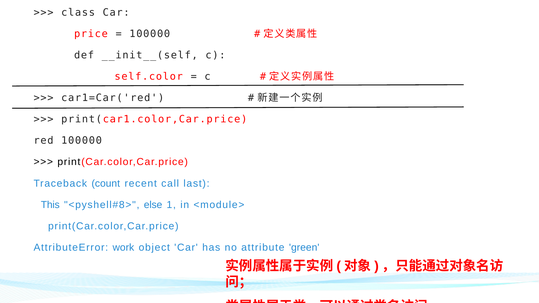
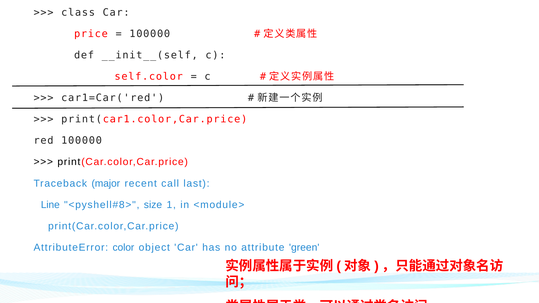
count: count -> major
This: This -> Line
else: else -> size
work: work -> color
